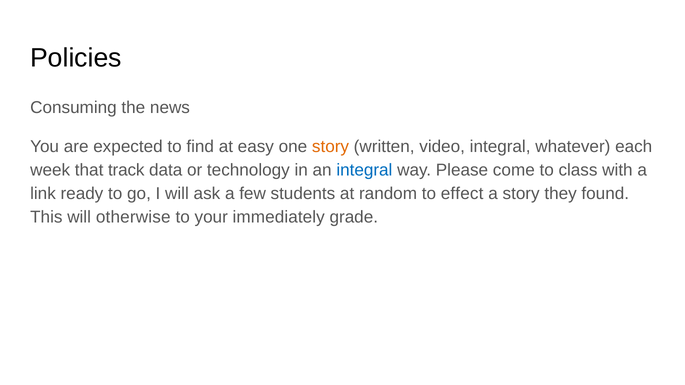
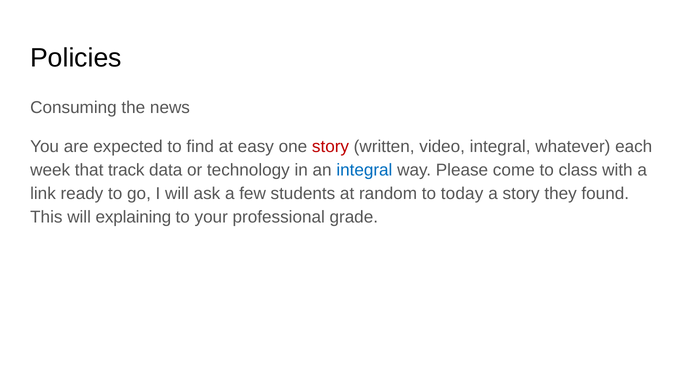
story at (330, 147) colour: orange -> red
effect: effect -> today
otherwise: otherwise -> explaining
immediately: immediately -> professional
